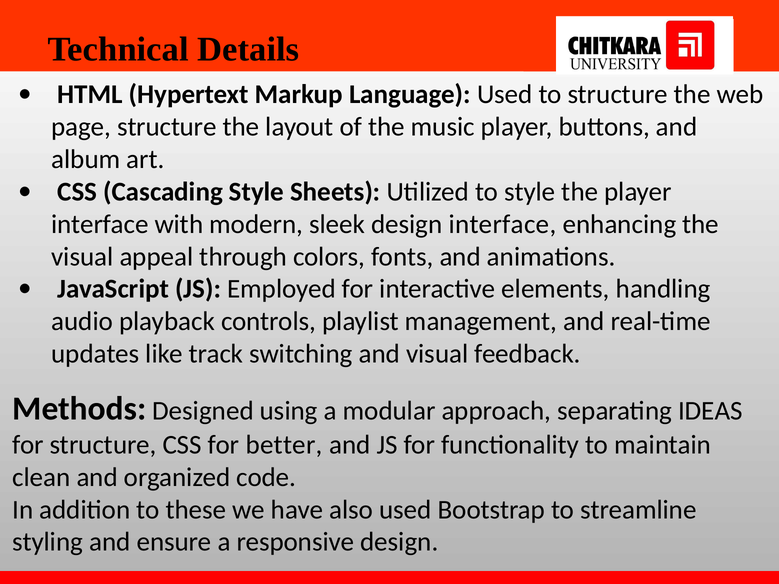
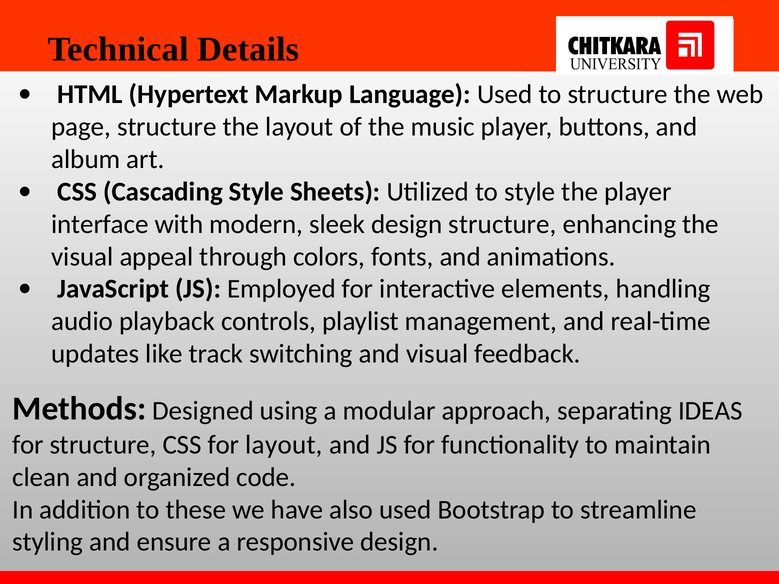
design interface: interface -> structure
for better: better -> layout
